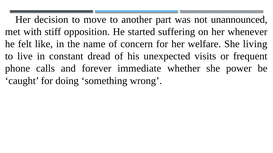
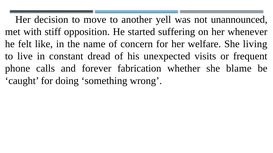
part: part -> yell
immediate: immediate -> fabrication
power: power -> blame
